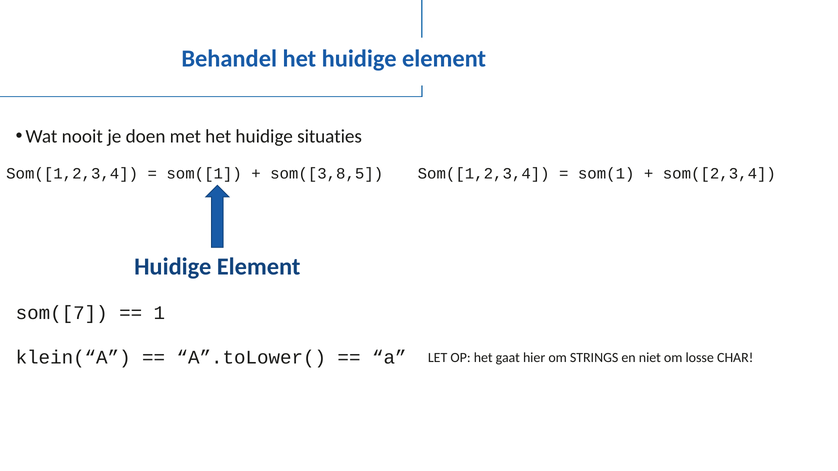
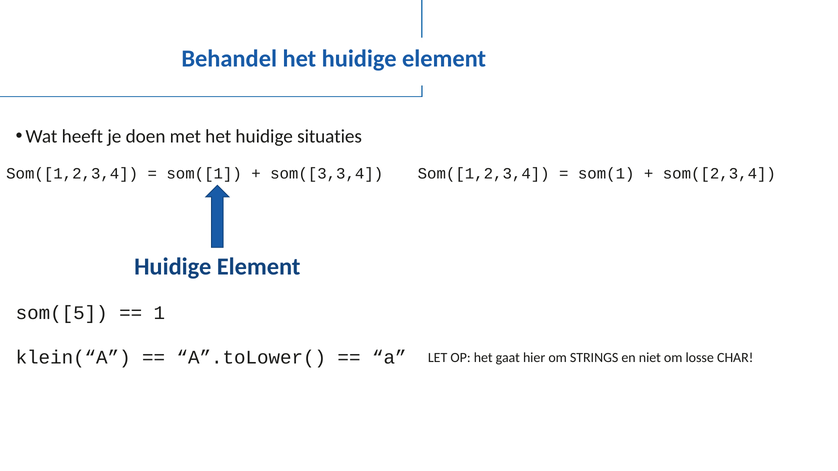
nooit: nooit -> heeft
som([3,8,5: som([3,8,5 -> som([3,3,4
som([7: som([7 -> som([5
